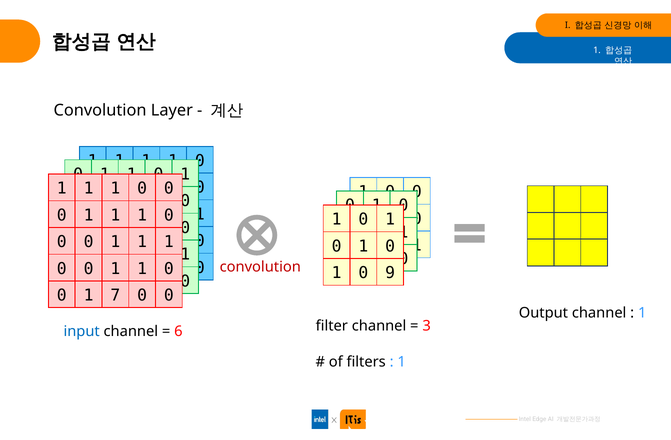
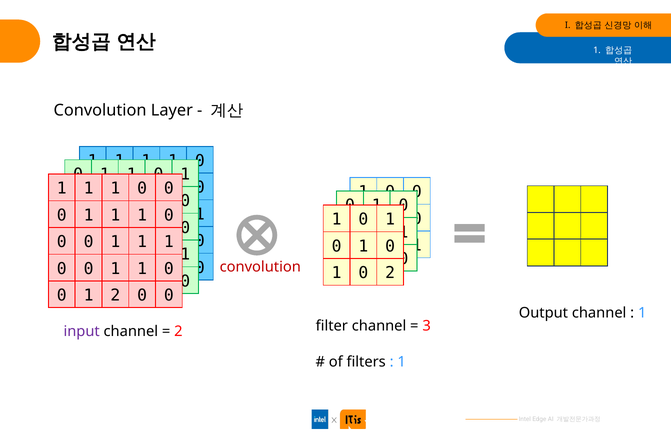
0 9: 9 -> 2
1 7: 7 -> 2
input colour: blue -> purple
6 at (178, 332): 6 -> 2
